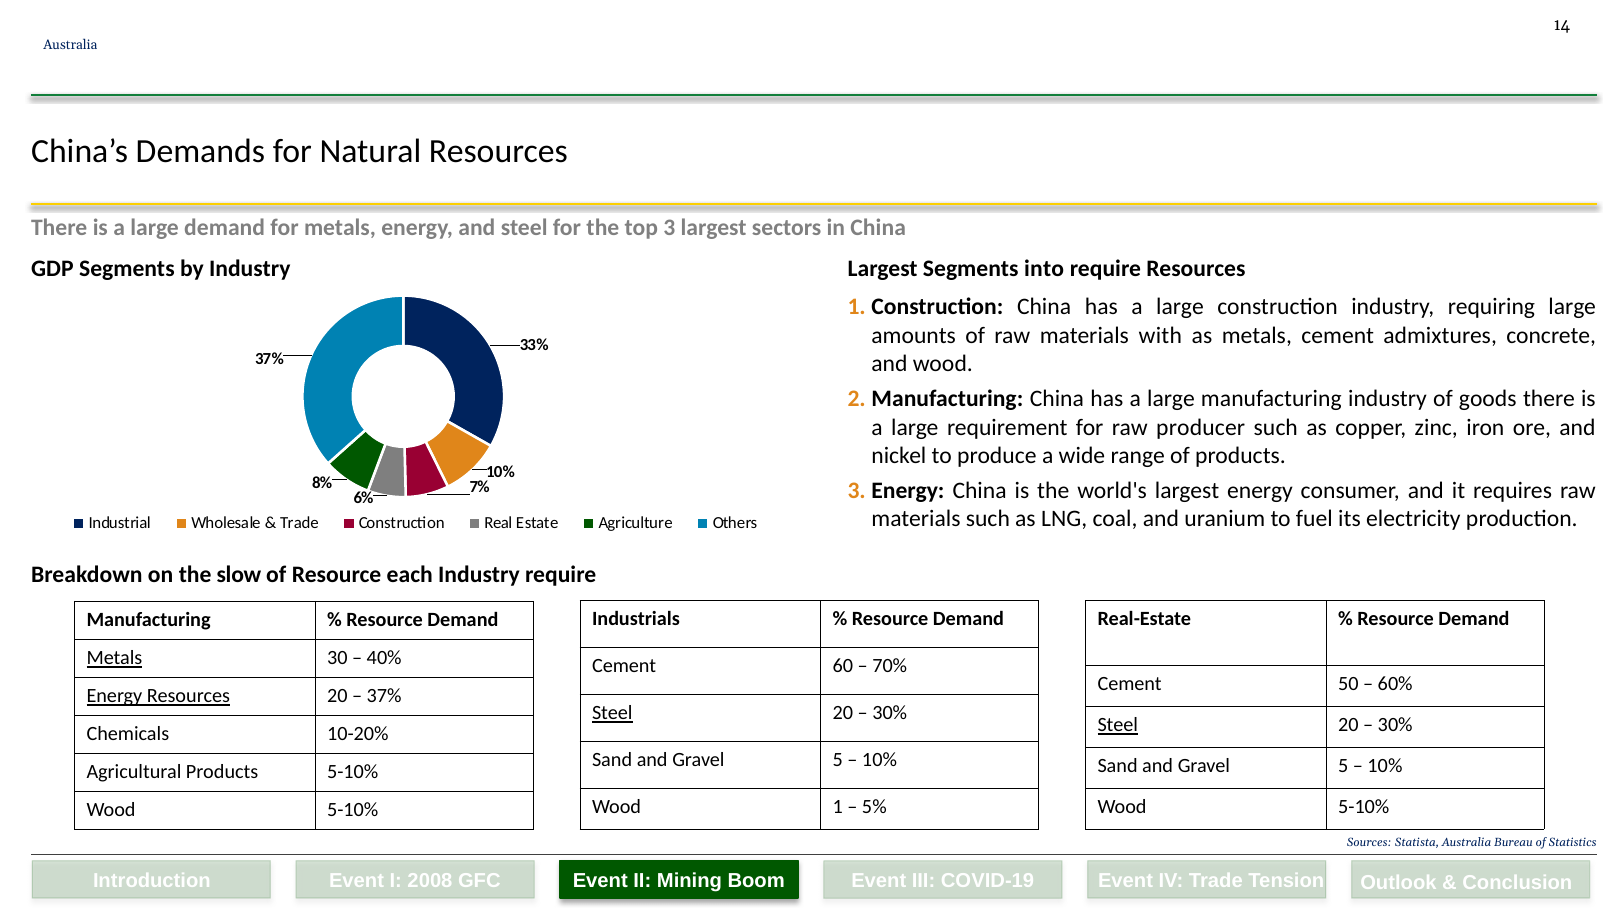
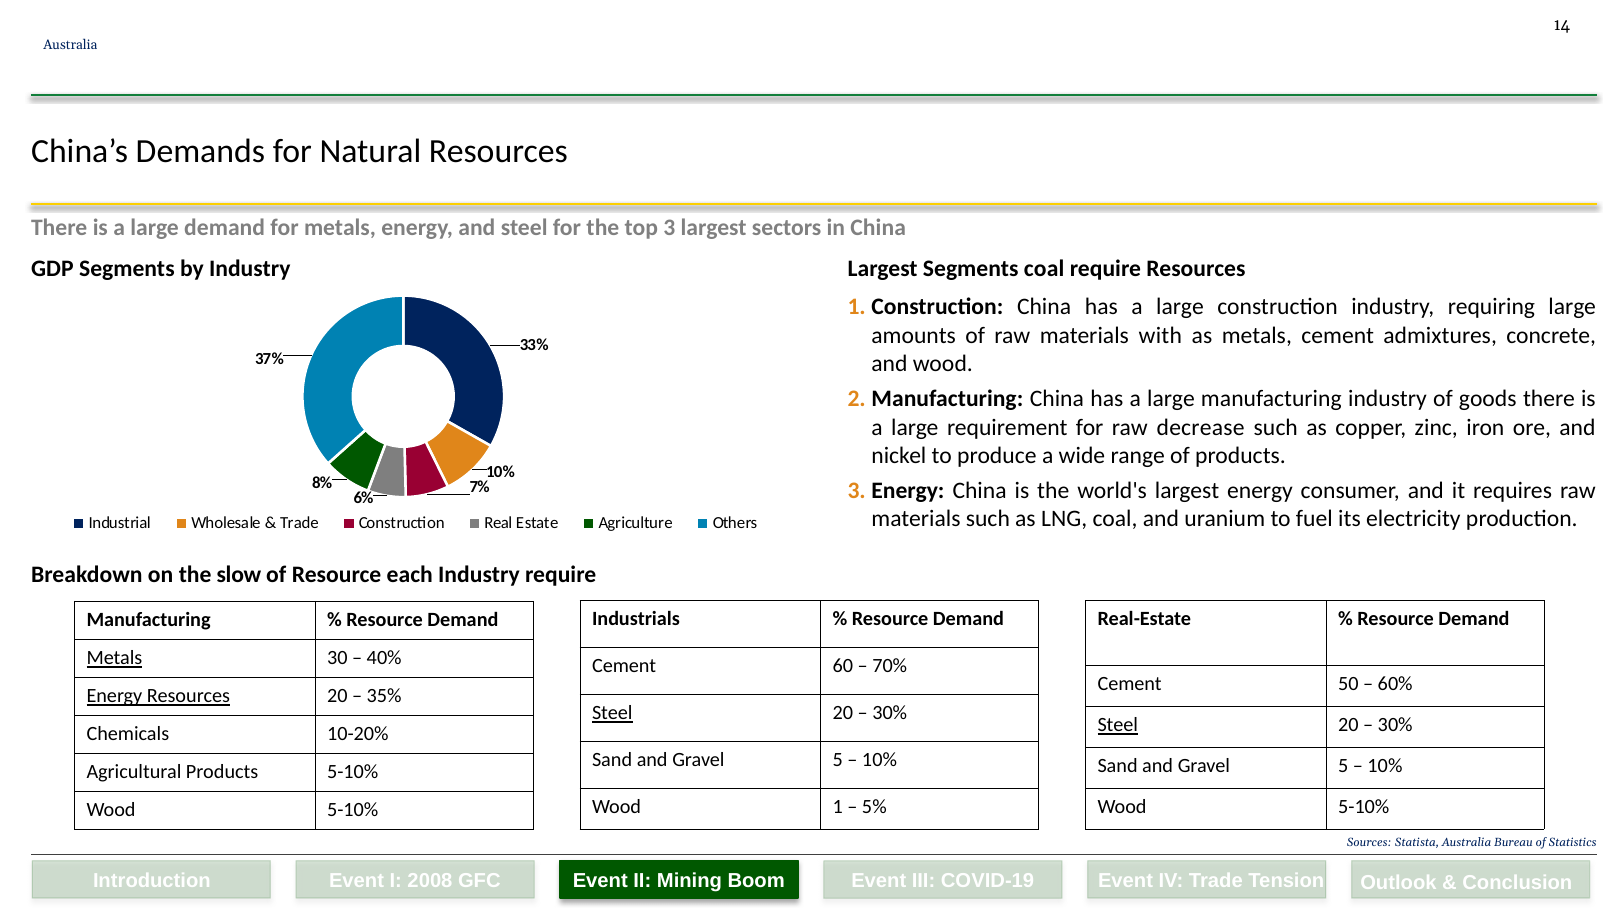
Segments into: into -> coal
producer: producer -> decrease
37% at (384, 696): 37% -> 35%
